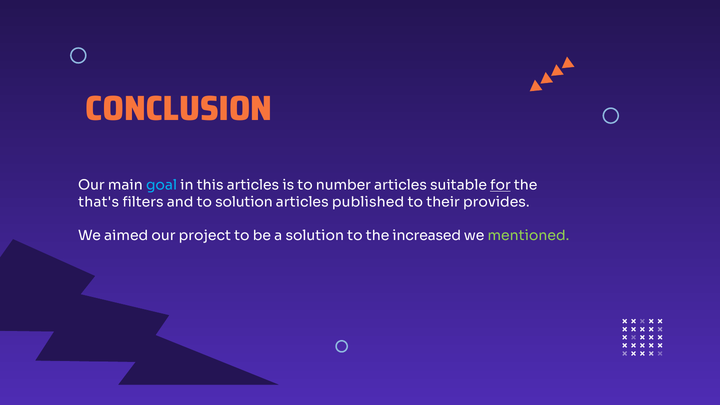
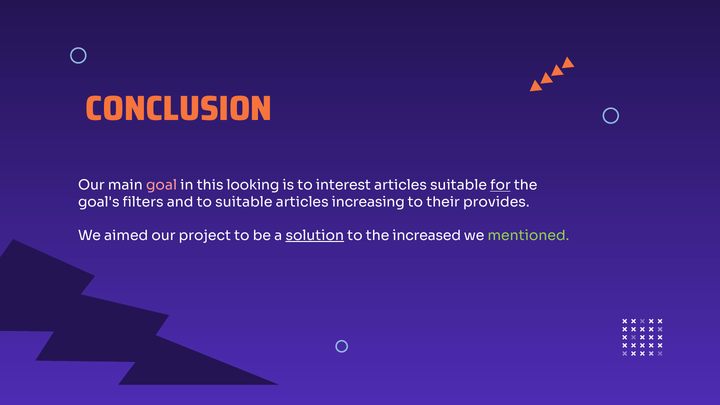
goal colour: light blue -> pink
this articles: articles -> looking
number: number -> interest
that's: that's -> goal's
to solution: solution -> suitable
published: published -> increasing
solution at (315, 236) underline: none -> present
